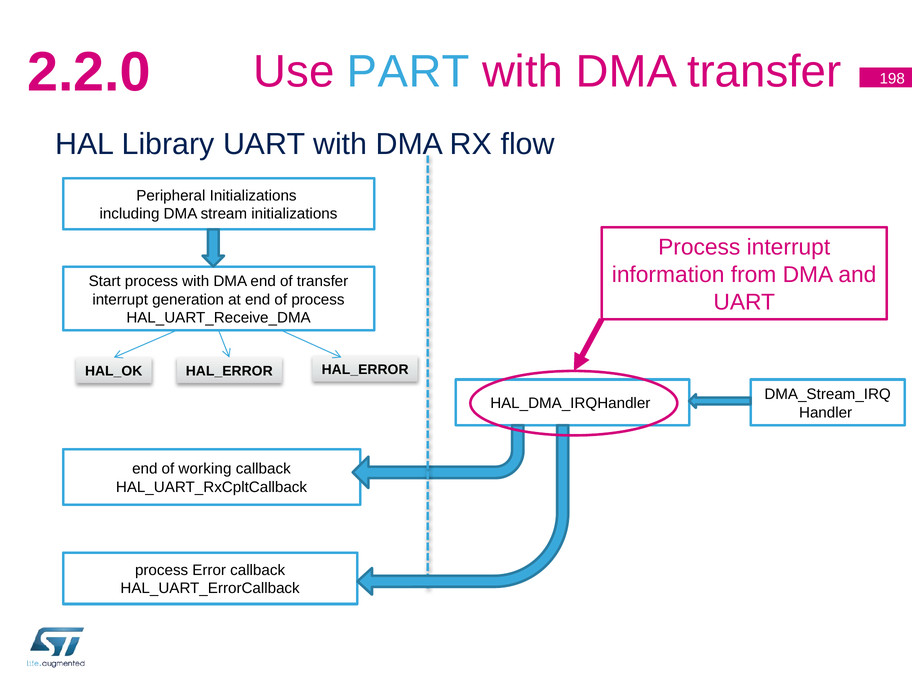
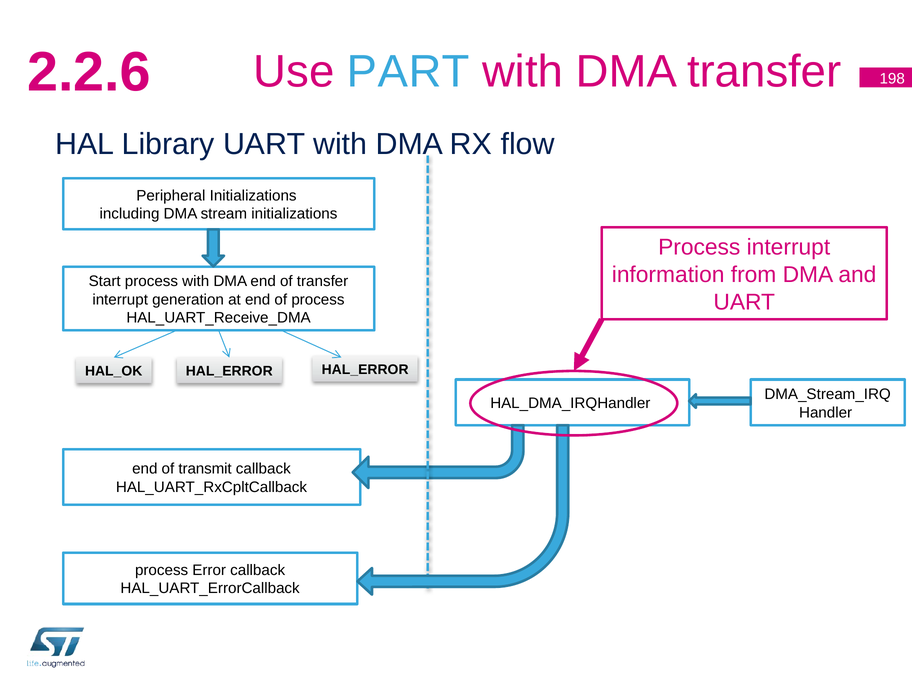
2.2.0: 2.2.0 -> 2.2.6
working: working -> transmit
